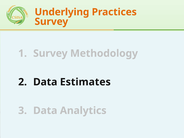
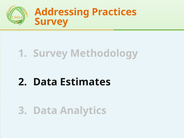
Underlying: Underlying -> Addressing
